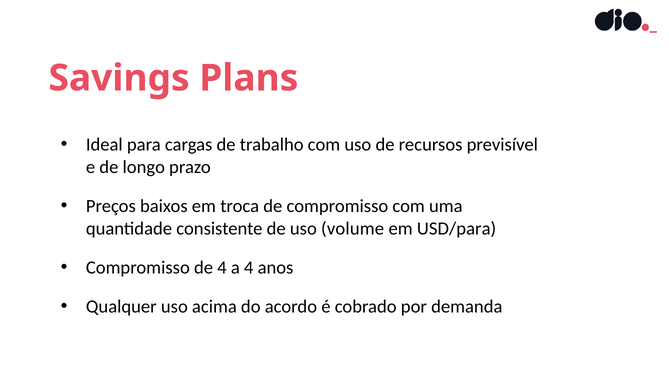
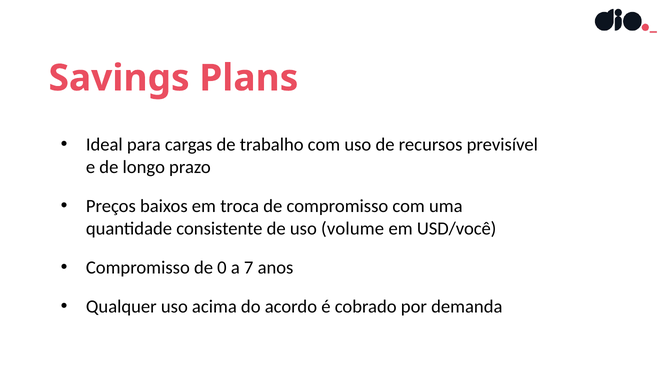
USD/para: USD/para -> USD/você
de 4: 4 -> 0
a 4: 4 -> 7
